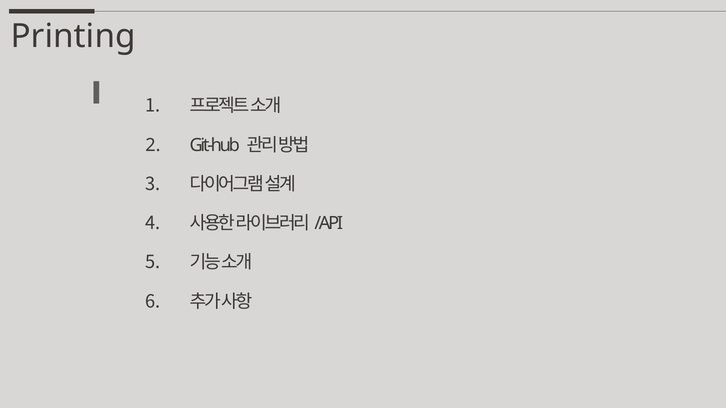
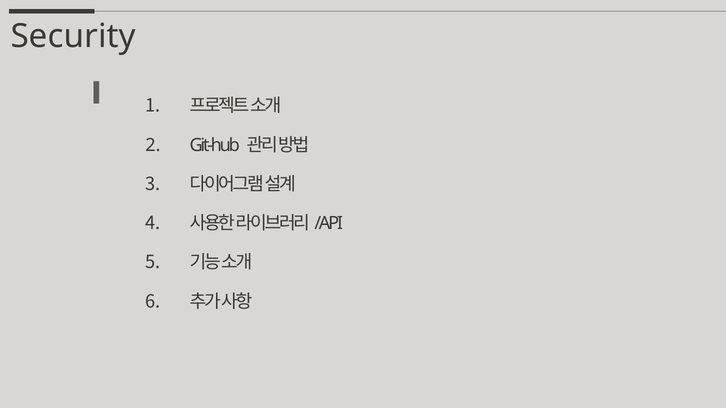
Printing: Printing -> Security
